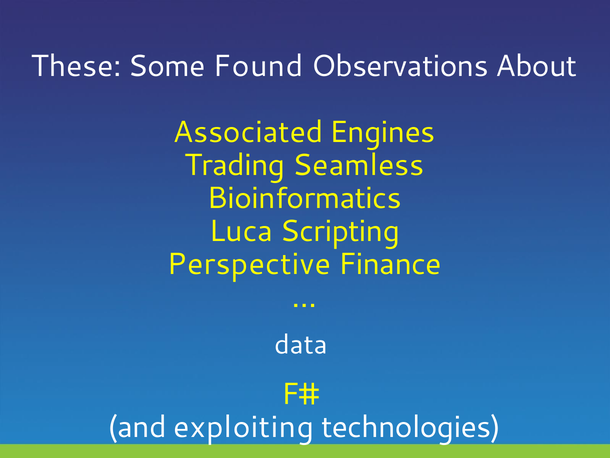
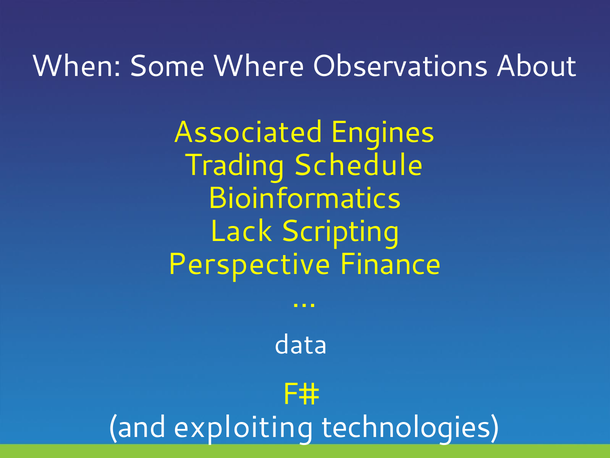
These: These -> When
Found: Found -> Where
Seamless: Seamless -> Schedule
Luca: Luca -> Lack
